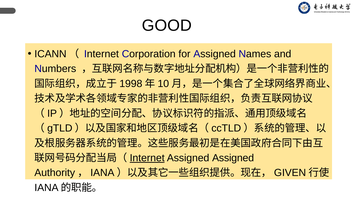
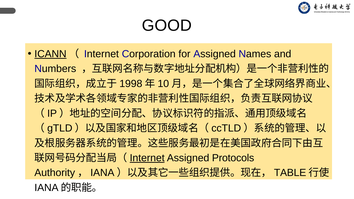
ICANN underline: none -> present
Assigned Assigned: Assigned -> Protocols
GIVEN: GIVEN -> TABLE
